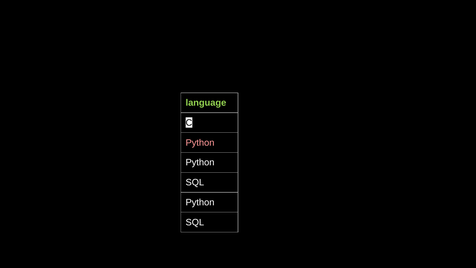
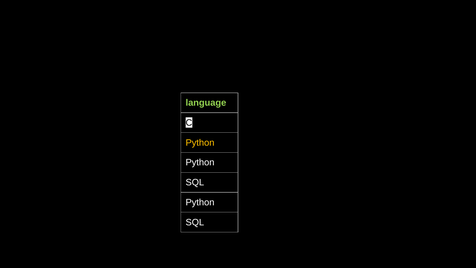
Python at (200, 143) colour: pink -> yellow
